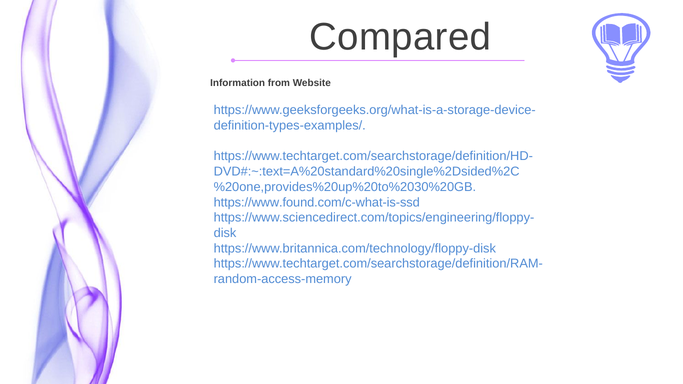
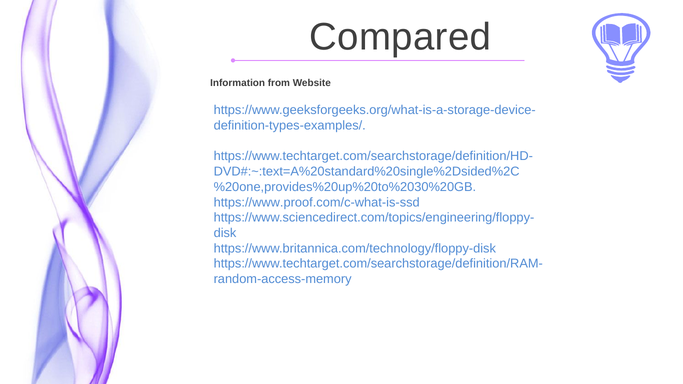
https://www.found.com/c-what-is-ssd: https://www.found.com/c-what-is-ssd -> https://www.proof.com/c-what-is-ssd
